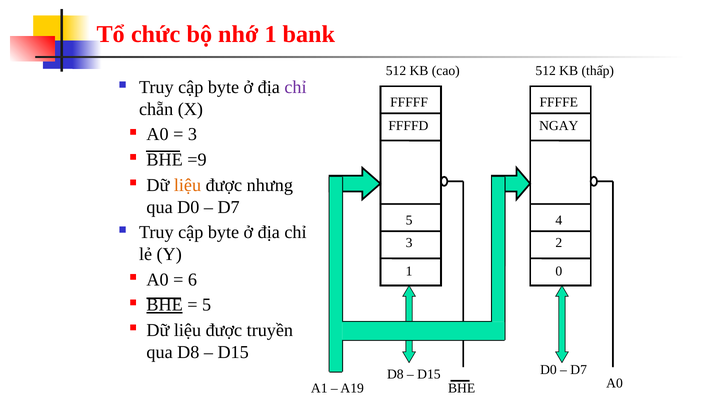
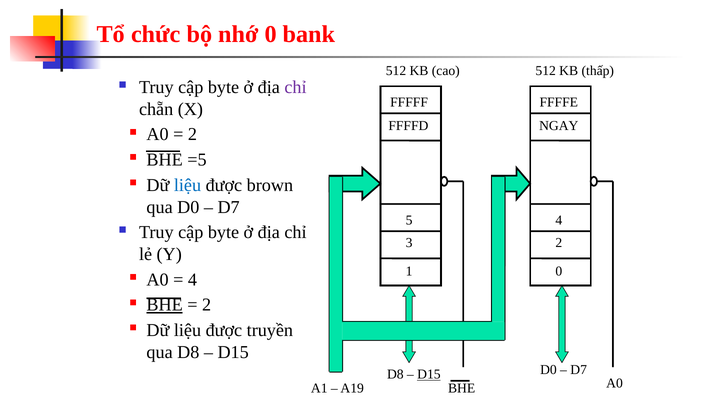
nhớ 1: 1 -> 0
3 at (193, 135): 3 -> 2
=9: =9 -> =5
liệu at (187, 185) colour: orange -> blue
nhưng: nhưng -> brown
6 at (193, 280): 6 -> 4
5 at (207, 305): 5 -> 2
D15 at (429, 375) underline: none -> present
